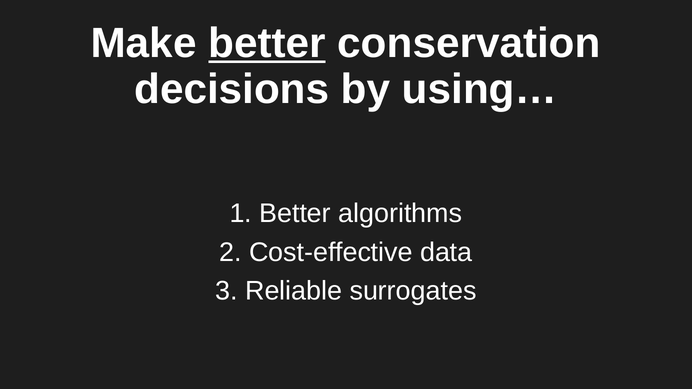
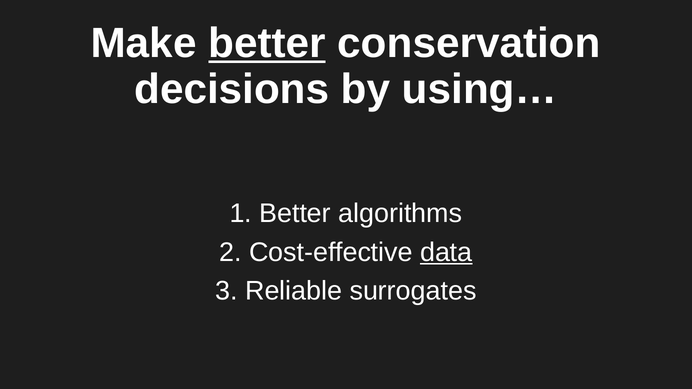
data underline: none -> present
